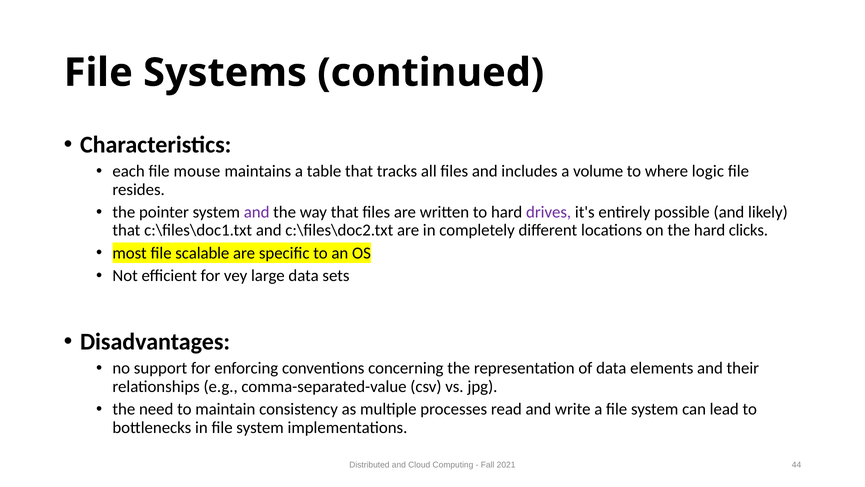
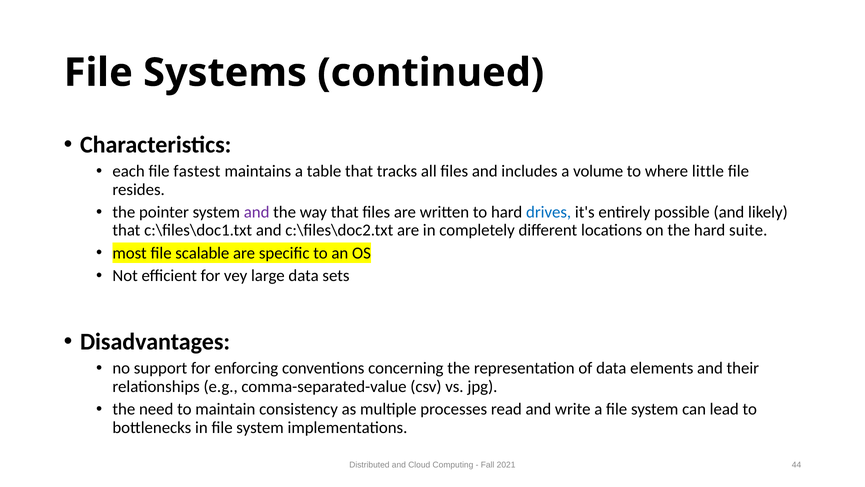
mouse: mouse -> fastest
logic: logic -> little
drives colour: purple -> blue
clicks: clicks -> suite
